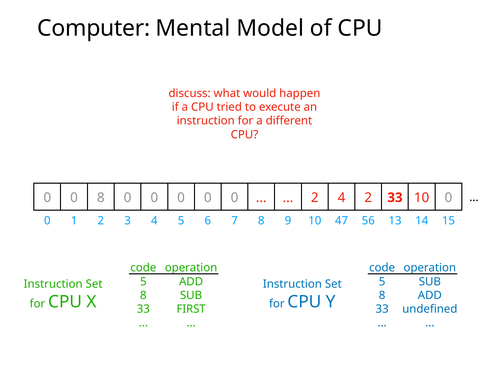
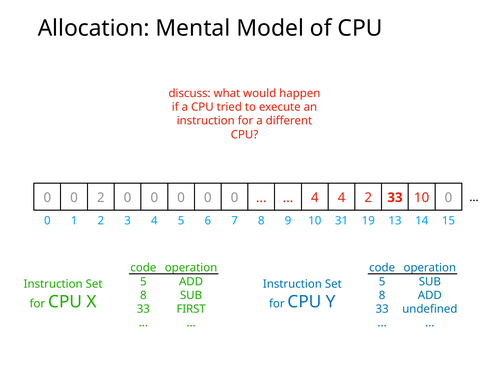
Computer: Computer -> Allocation
0 8: 8 -> 2
0 2: 2 -> 4
47: 47 -> 31
56: 56 -> 19
